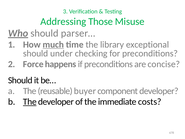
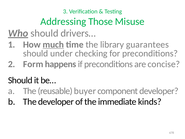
parser…: parser… -> drivers…
exceptional: exceptional -> guarantees
Force: Force -> Form
The at (30, 102) underline: present -> none
costs: costs -> kinds
